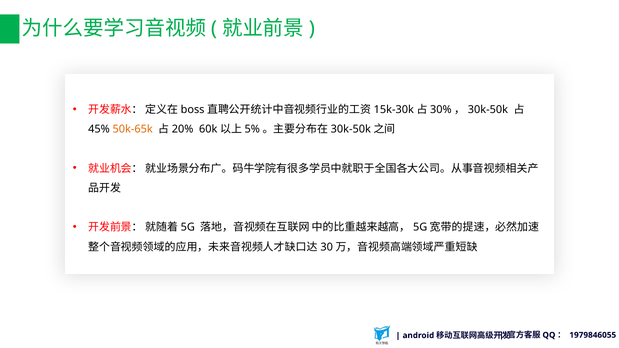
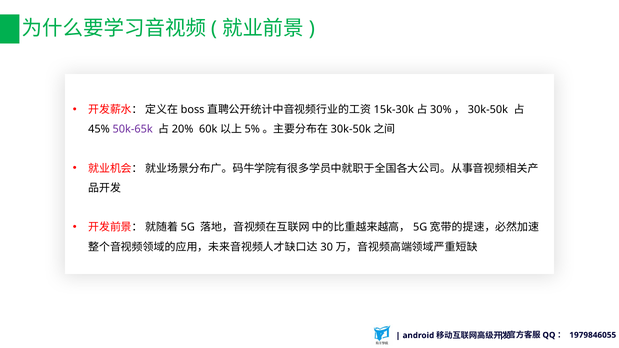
50k-65k colour: orange -> purple
